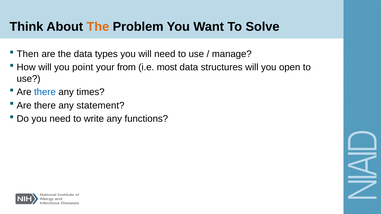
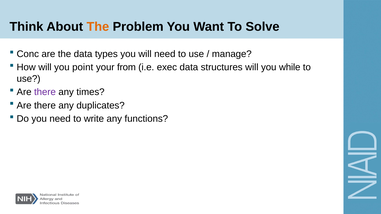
Then: Then -> Conc
most: most -> exec
open: open -> while
there at (45, 92) colour: blue -> purple
statement: statement -> duplicates
